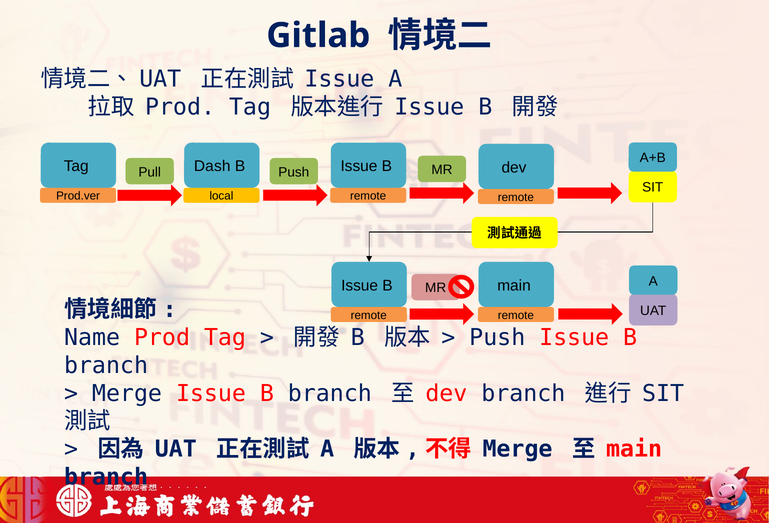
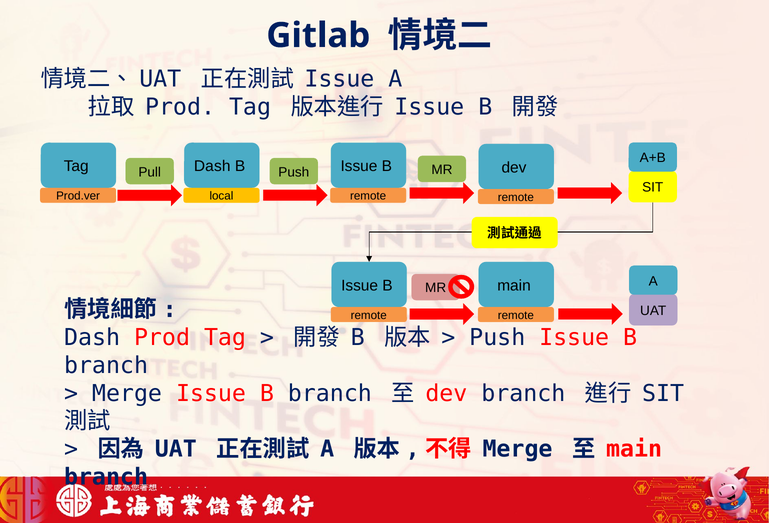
Name at (92, 338): Name -> Dash
